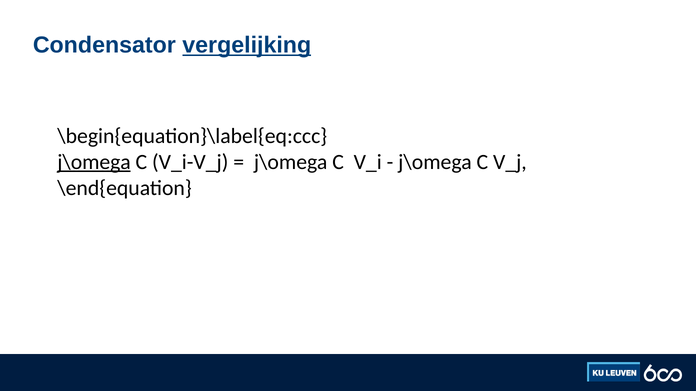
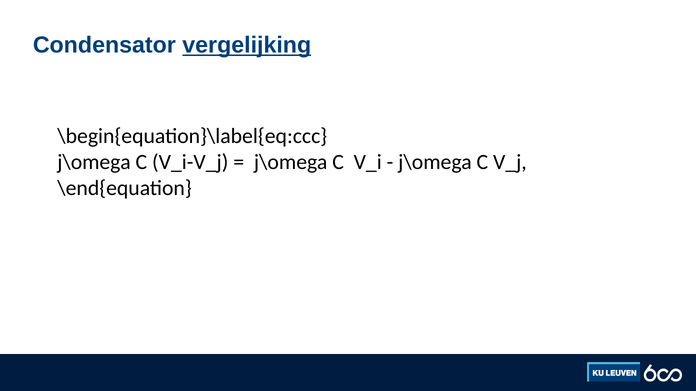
j\omega at (94, 162) underline: present -> none
